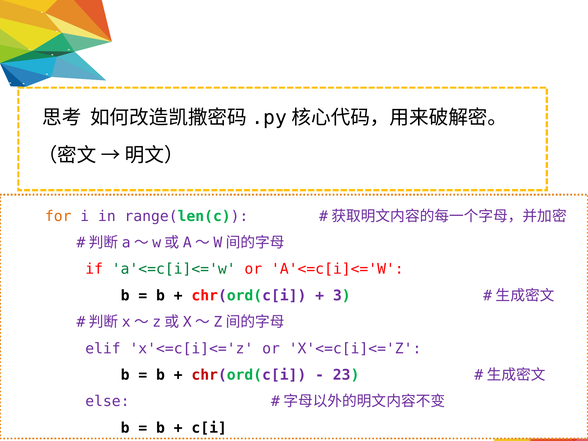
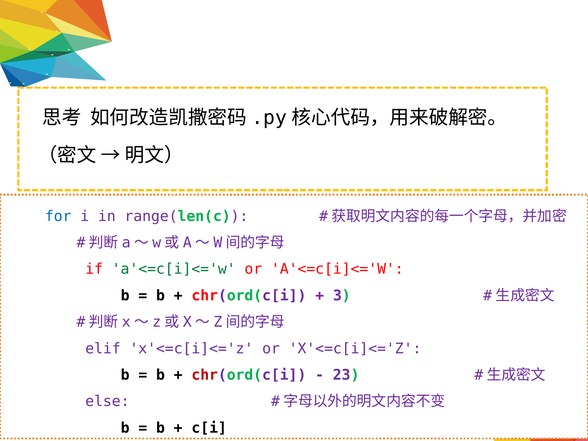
for colour: orange -> blue
